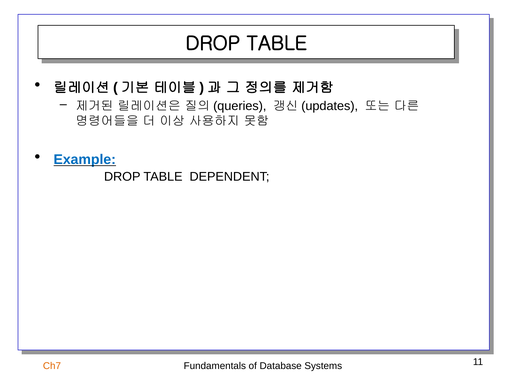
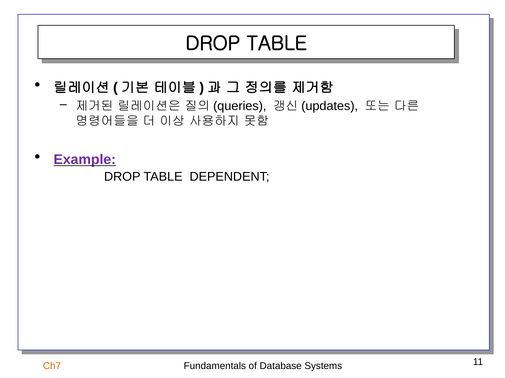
Example colour: blue -> purple
